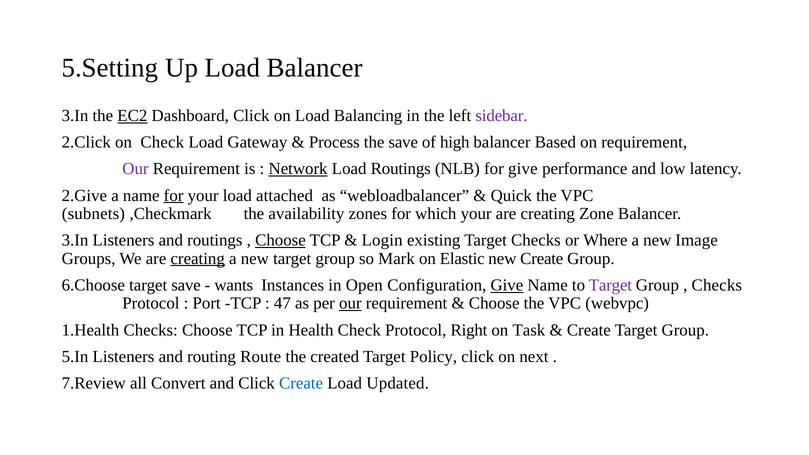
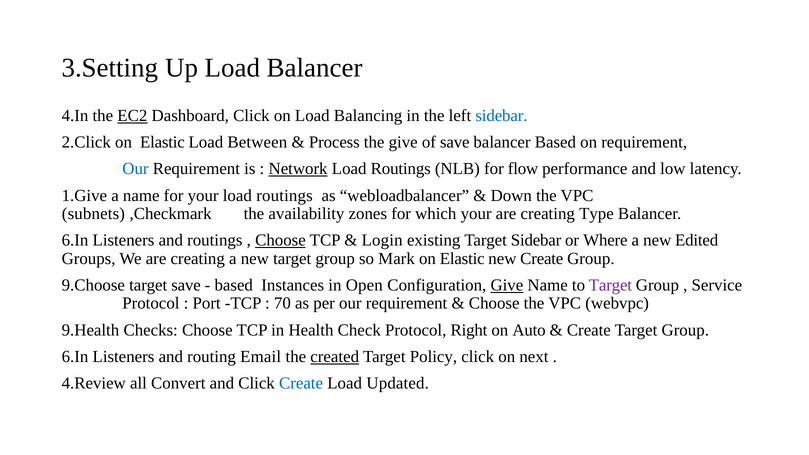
5.Setting: 5.Setting -> 3.Setting
3.In at (75, 116): 3.In -> 4.In
sidebar at (501, 116) colour: purple -> blue
2.Click on Check: Check -> Elastic
Gateway: Gateway -> Between
the save: save -> give
of high: high -> save
Our at (135, 169) colour: purple -> blue
for give: give -> flow
2.Give: 2.Give -> 1.Give
for at (174, 195) underline: present -> none
your load attached: attached -> routings
Quick: Quick -> Down
Zone: Zone -> Type
3.In at (75, 240): 3.In -> 6.In
Target Checks: Checks -> Sidebar
Image: Image -> Edited
creating at (198, 259) underline: present -> none
6.Choose: 6.Choose -> 9.Choose
wants at (234, 285): wants -> based
Checks at (717, 285): Checks -> Service
47: 47 -> 70
our at (350, 303) underline: present -> none
1.Health: 1.Health -> 9.Health
Task: Task -> Auto
5.In at (75, 357): 5.In -> 6.In
Route: Route -> Email
created underline: none -> present
7.Review: 7.Review -> 4.Review
